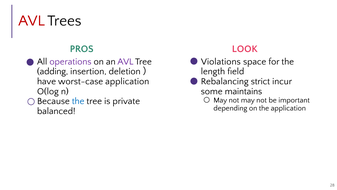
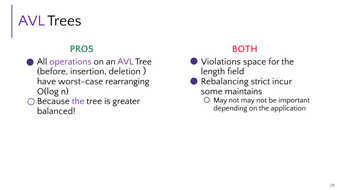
AVL at (32, 21) colour: red -> purple
LOOK: LOOK -> BOTH
adding: adding -> before
worst-case application: application -> rearranging
the at (78, 101) colour: blue -> purple
private: private -> greater
